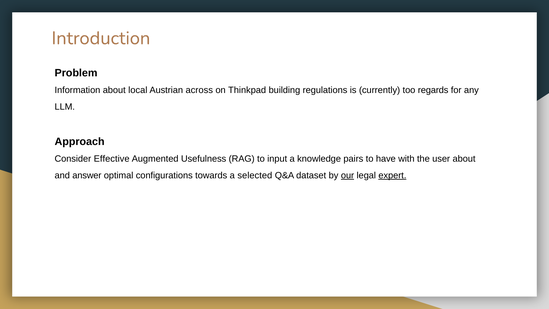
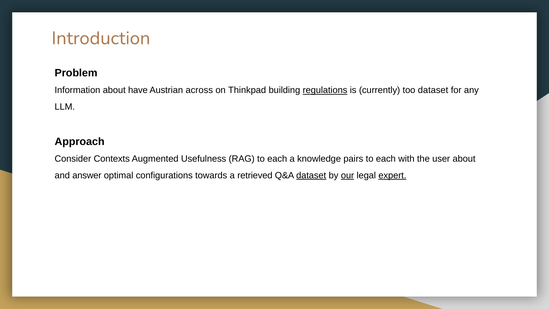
local: local -> have
regulations underline: none -> present
too regards: regards -> dataset
Effective: Effective -> Contexts
RAG to input: input -> each
have at (386, 159): have -> each
selected: selected -> retrieved
dataset at (311, 175) underline: none -> present
